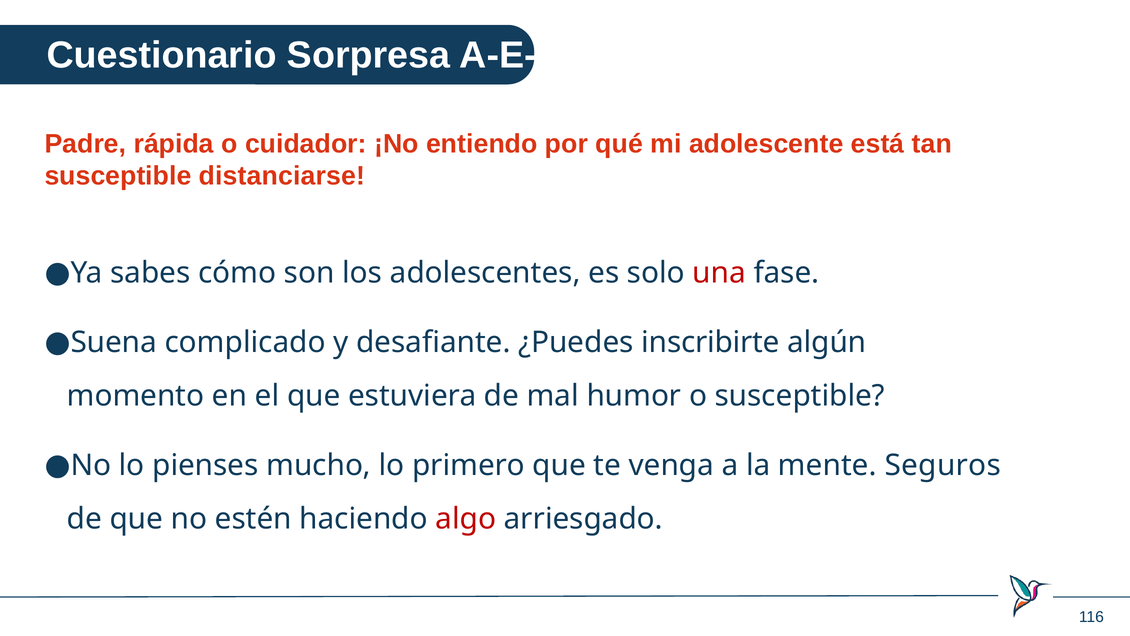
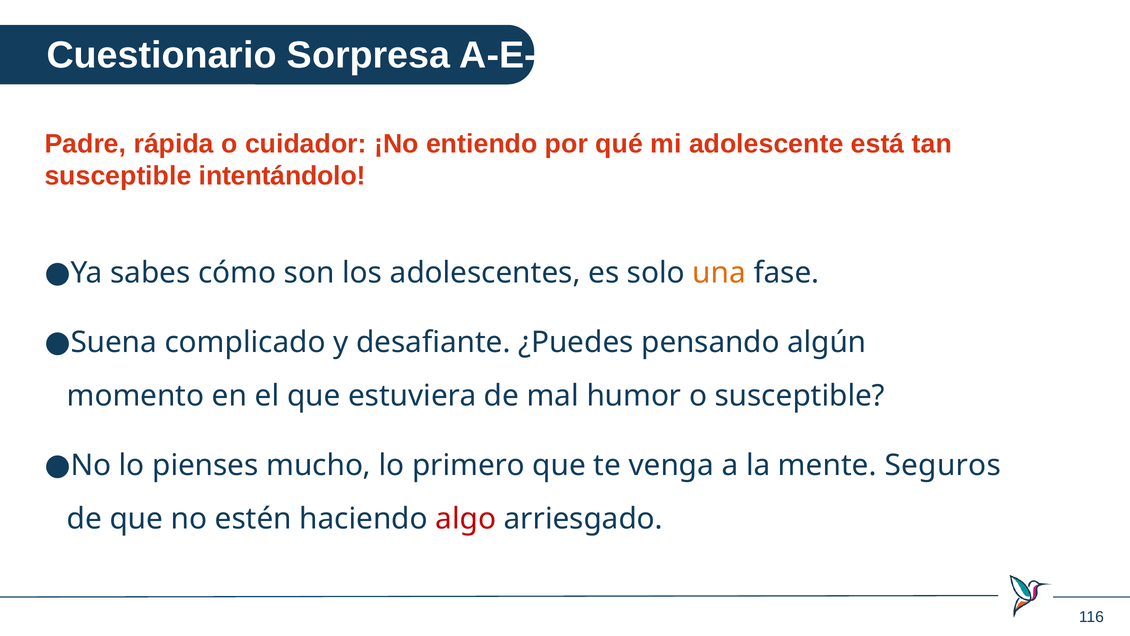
distanciarse: distanciarse -> intentándolo
una colour: red -> orange
inscribirte: inscribirte -> pensando
